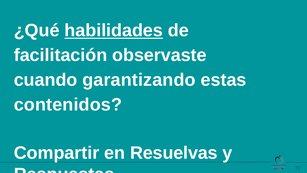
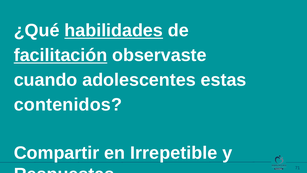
facilitación underline: none -> present
garantizando: garantizando -> adolescentes
Resuelvas: Resuelvas -> Irrepetible
